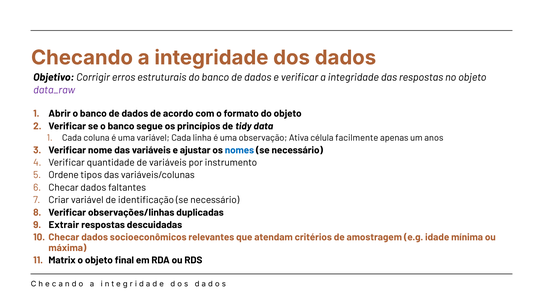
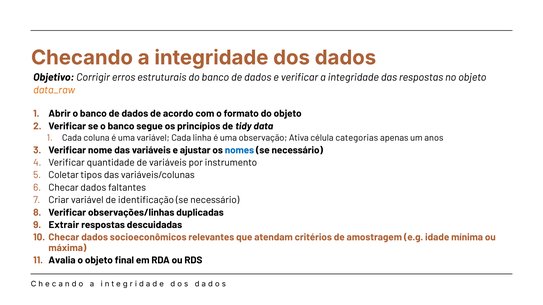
data_raw colour: purple -> orange
facilmente: facilmente -> categorias
Ordene: Ordene -> Coletar
Matrix: Matrix -> Avalia
